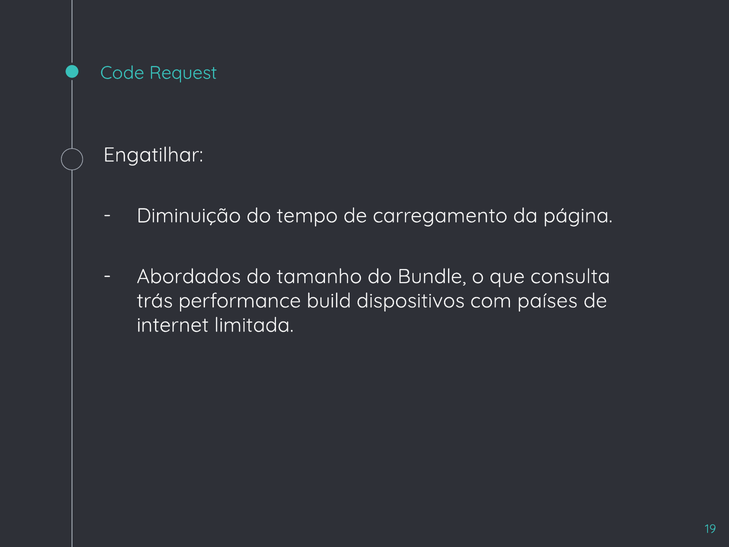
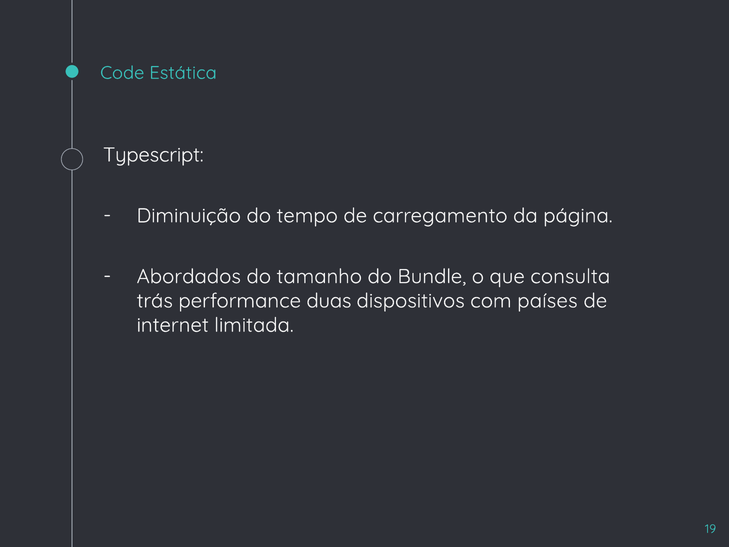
Request: Request -> Estática
Engatilhar: Engatilhar -> Typescript
build: build -> duas
